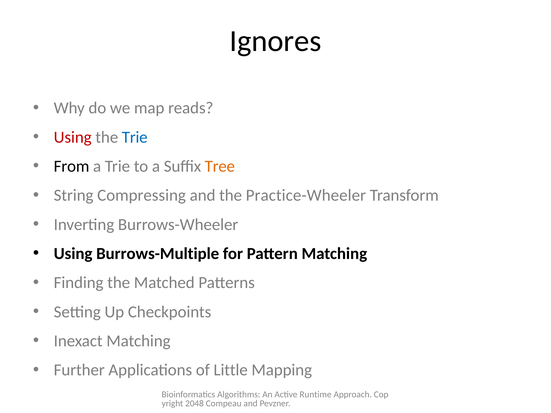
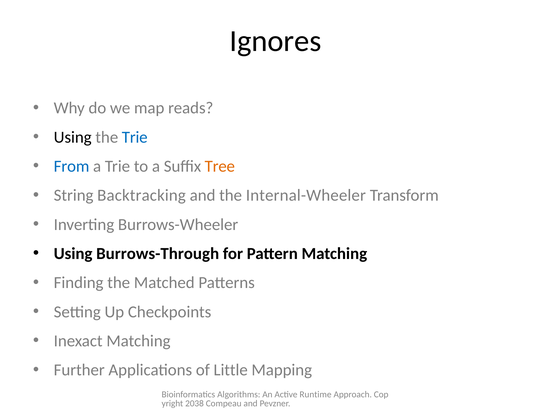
Using at (73, 137) colour: red -> black
From colour: black -> blue
Compressing: Compressing -> Backtracking
Practice-Wheeler: Practice-Wheeler -> Internal-Wheeler
Burrows-Multiple: Burrows-Multiple -> Burrows-Through
2048: 2048 -> 2038
